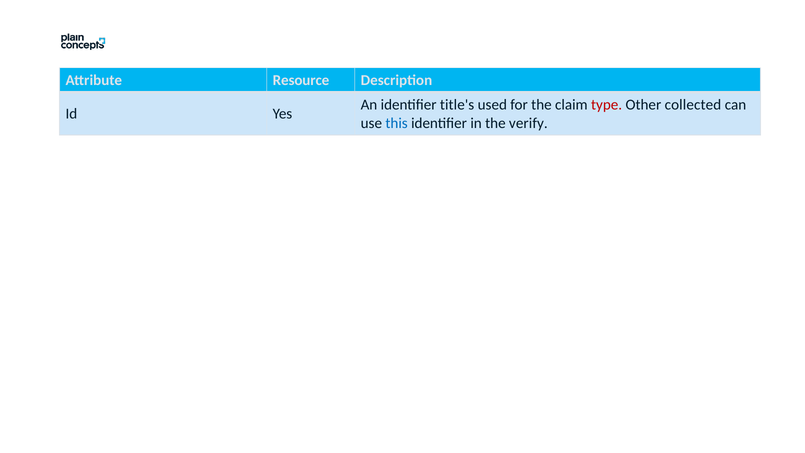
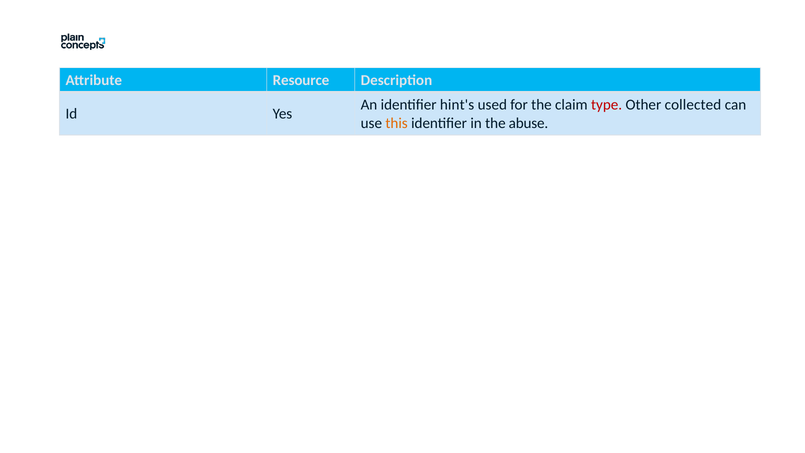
title's: title's -> hint's
this colour: blue -> orange
verify: verify -> abuse
